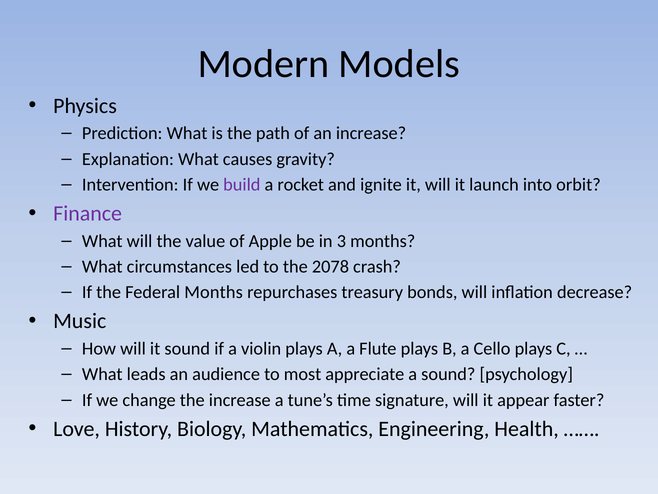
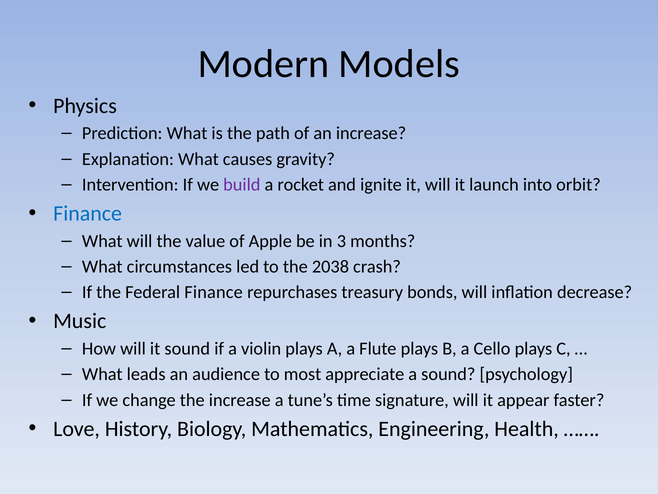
Finance at (88, 213) colour: purple -> blue
2078: 2078 -> 2038
Federal Months: Months -> Finance
